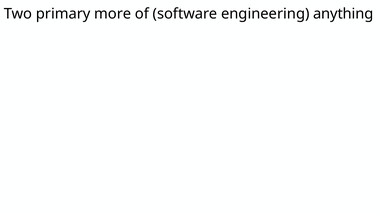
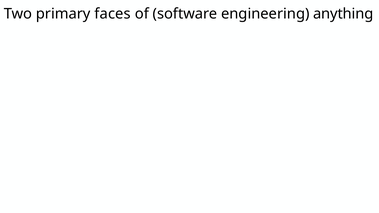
more: more -> faces
